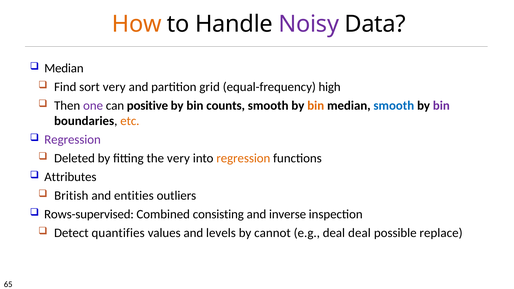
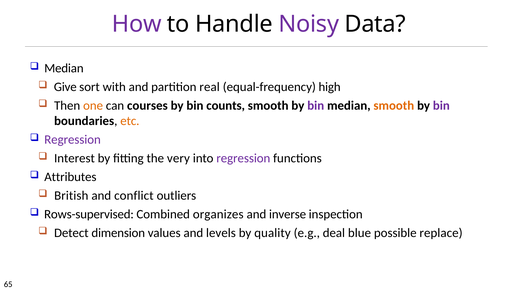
How colour: orange -> purple
Find: Find -> Give
sort very: very -> with
grid: grid -> real
one colour: purple -> orange
positive: positive -> courses
bin at (316, 106) colour: orange -> purple
smooth at (394, 106) colour: blue -> orange
Deleted: Deleted -> Interest
regression at (243, 158) colour: orange -> purple
entities: entities -> conflict
consisting: consisting -> organizes
quantifies: quantifies -> dimension
cannot: cannot -> quality
deal deal: deal -> blue
